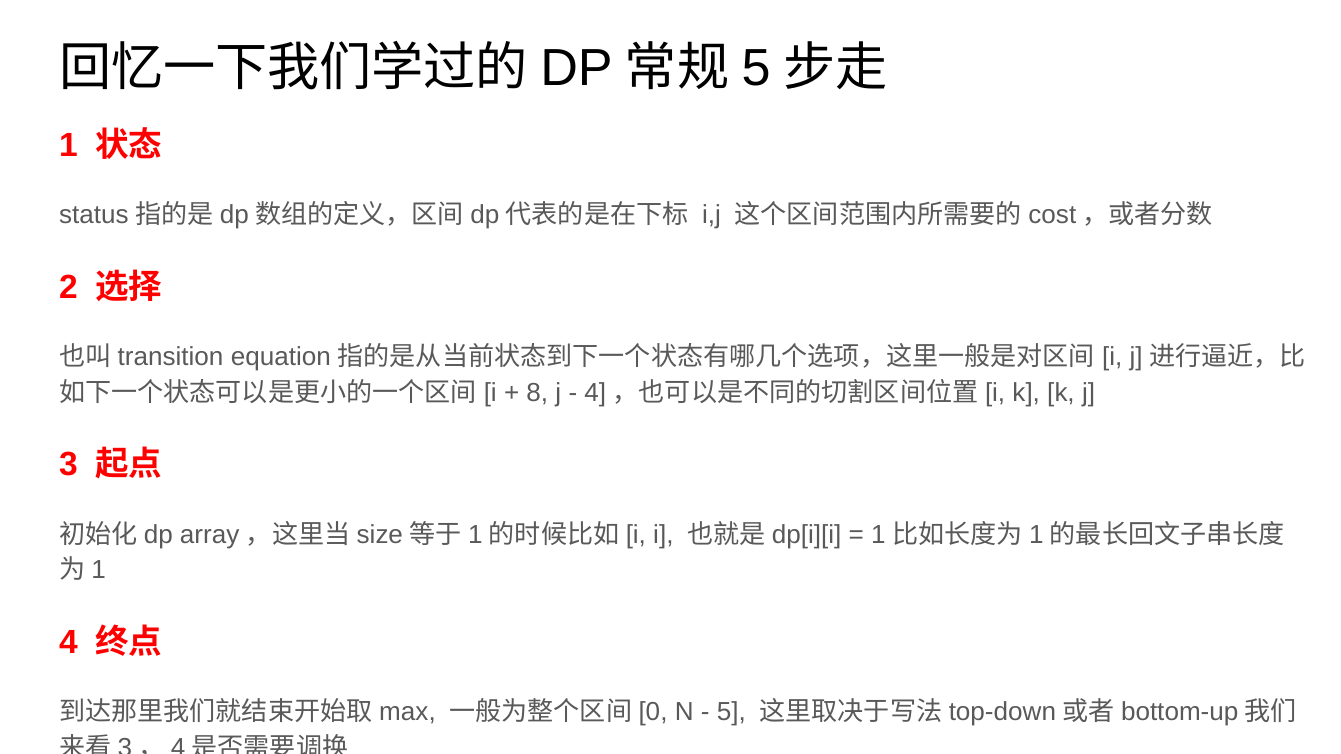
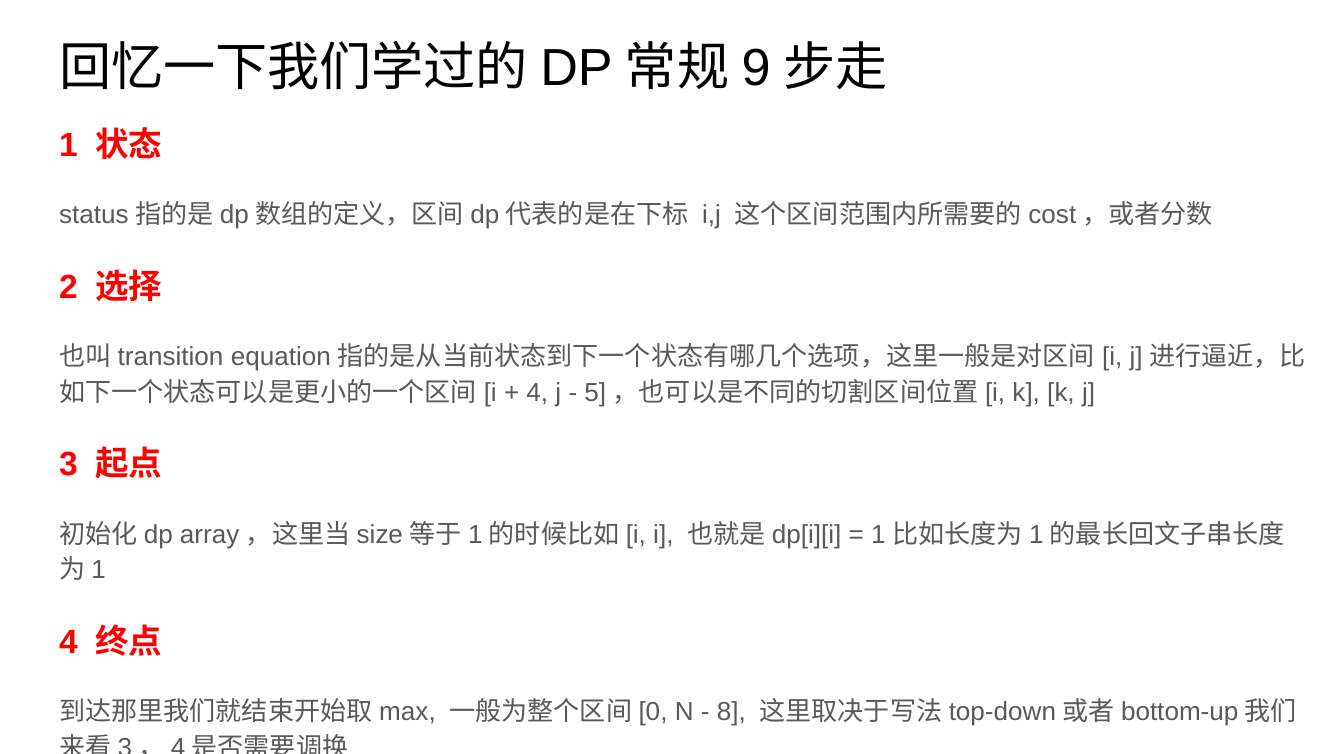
5 at (756, 68): 5 -> 9
8 at (537, 393): 8 -> 4
4 at (595, 393): 4 -> 5
5 at (731, 712): 5 -> 8
